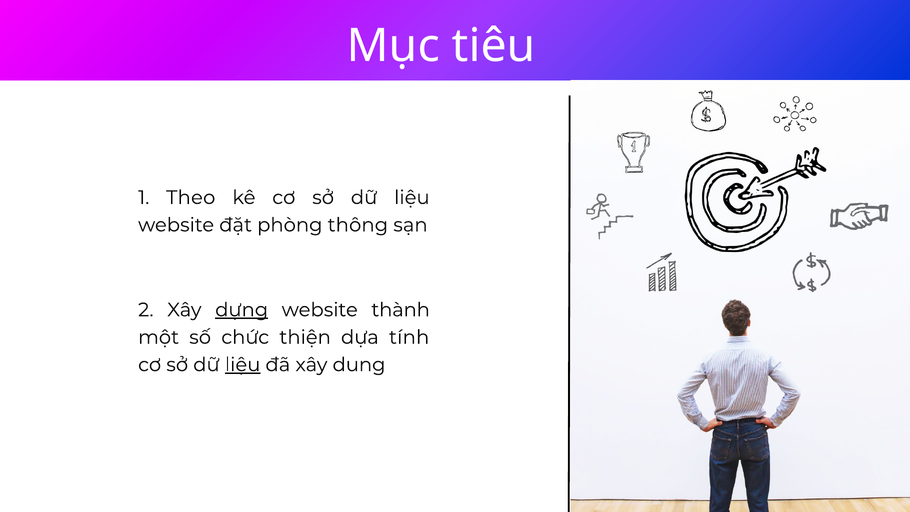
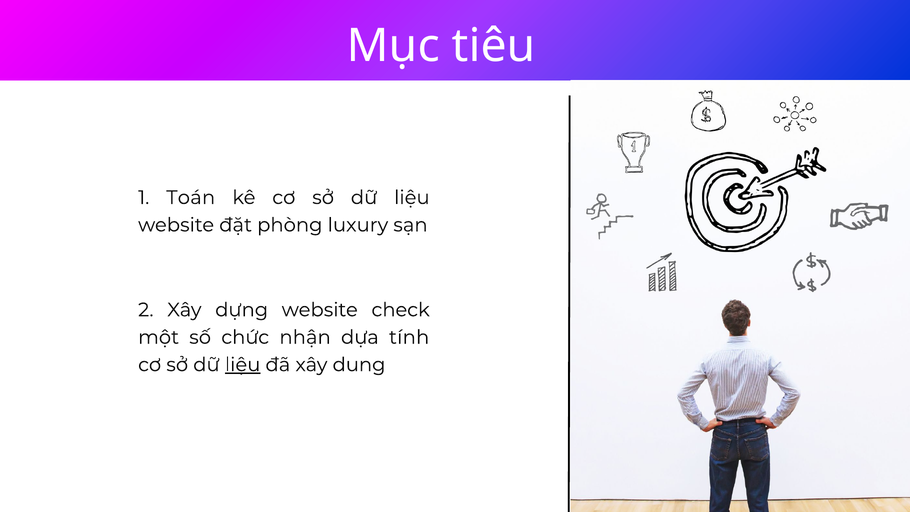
Theo: Theo -> Toán
thông: thông -> luxury
dựng underline: present -> none
thành: thành -> check
thiện: thiện -> nhận
